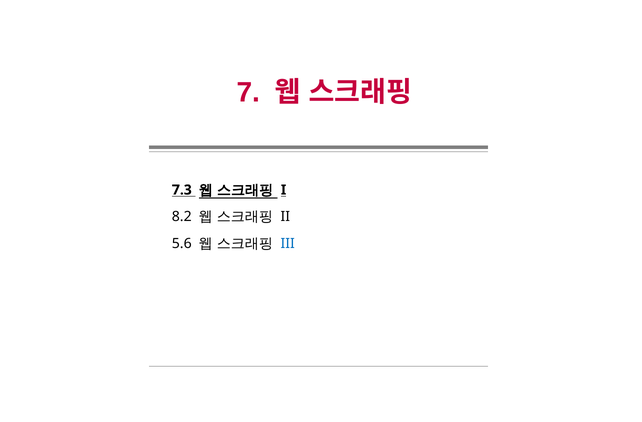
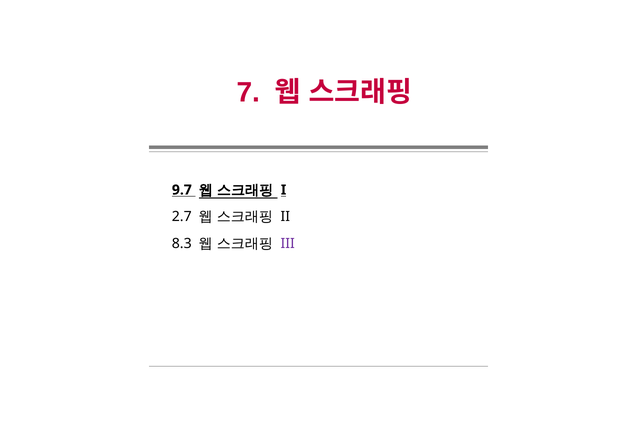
7.3: 7.3 -> 9.7
8.2: 8.2 -> 2.7
5.6: 5.6 -> 8.3
III colour: blue -> purple
